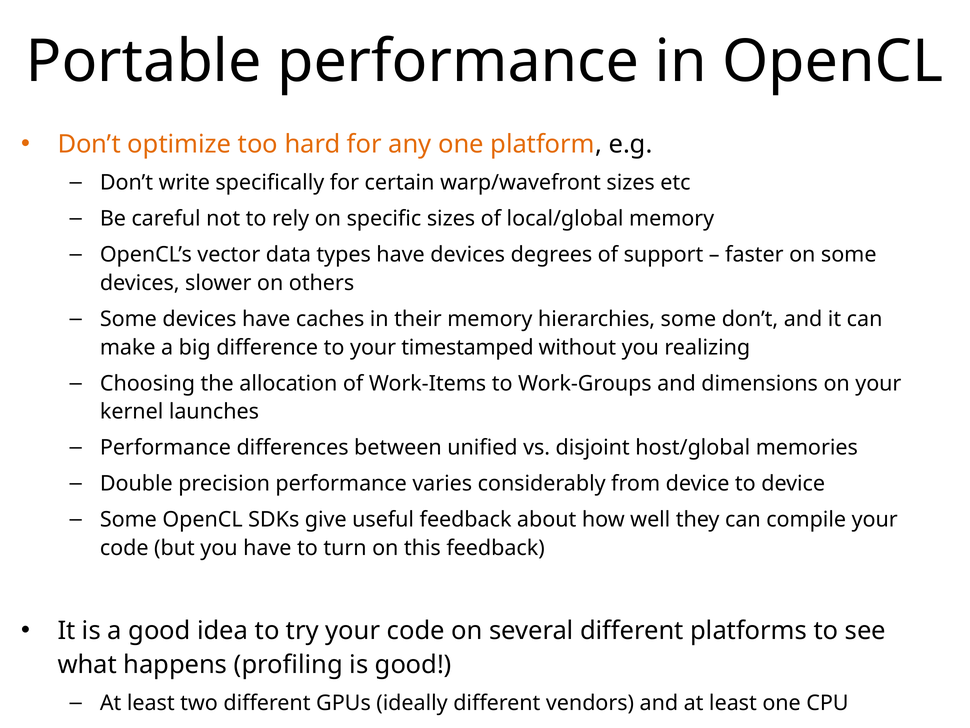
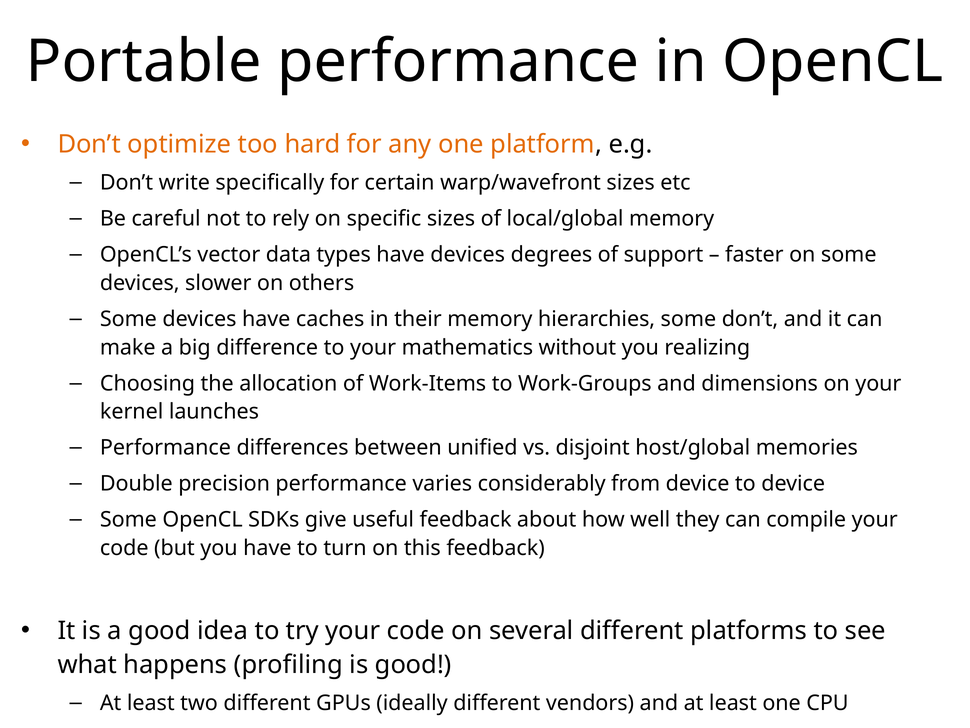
timestamped: timestamped -> mathematics
